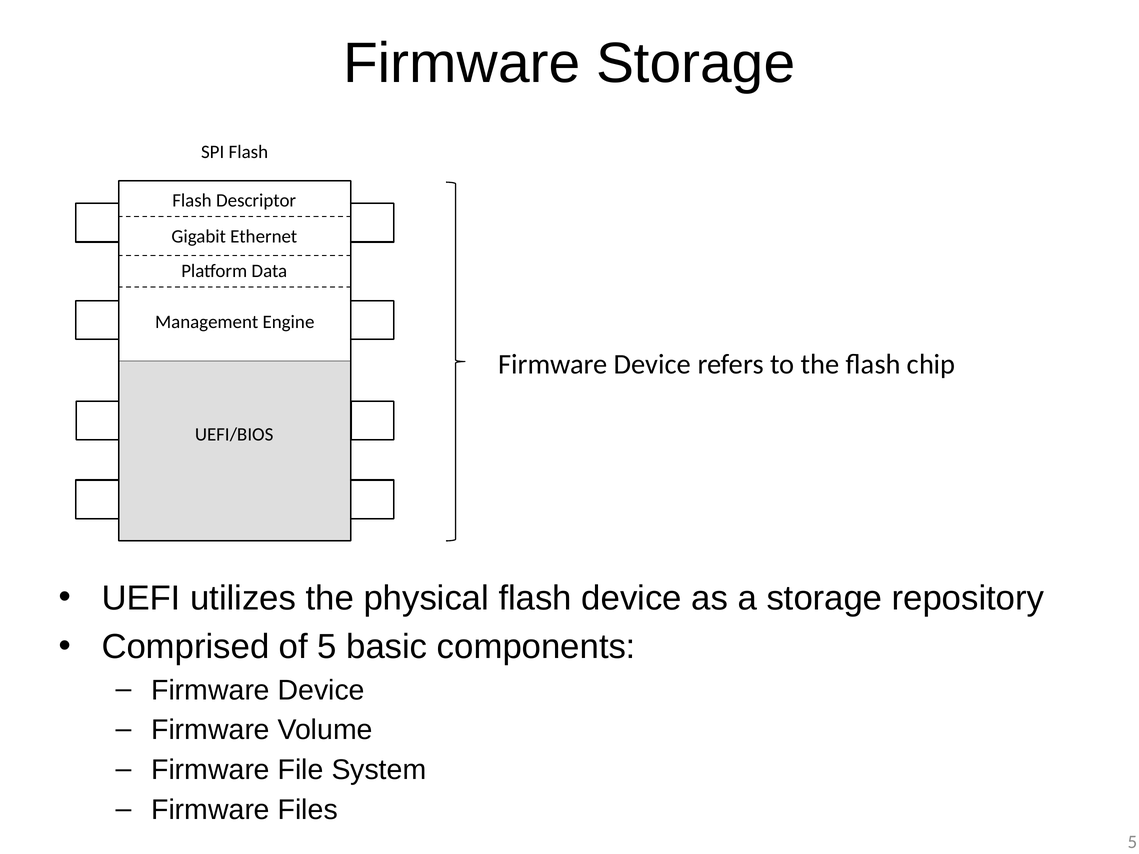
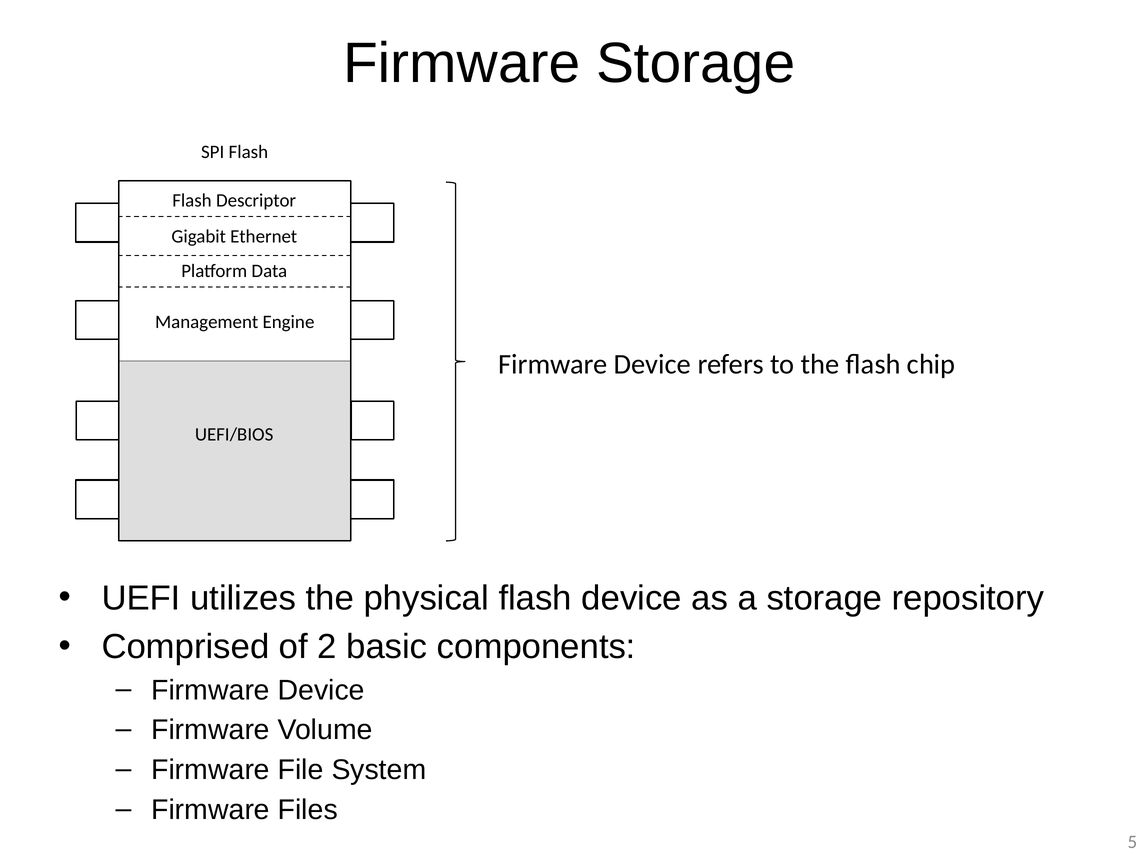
of 5: 5 -> 2
